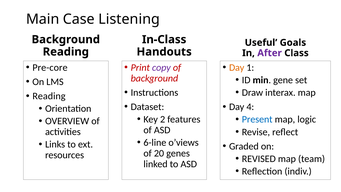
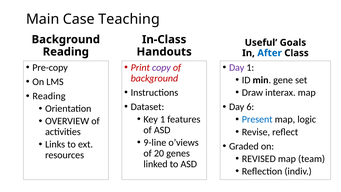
Listening: Listening -> Teaching
After colour: purple -> blue
Pre-core: Pre-core -> Pre-copy
Day at (237, 67) colour: orange -> purple
4: 4 -> 6
Key 2: 2 -> 1
6-line: 6-line -> 9-line
